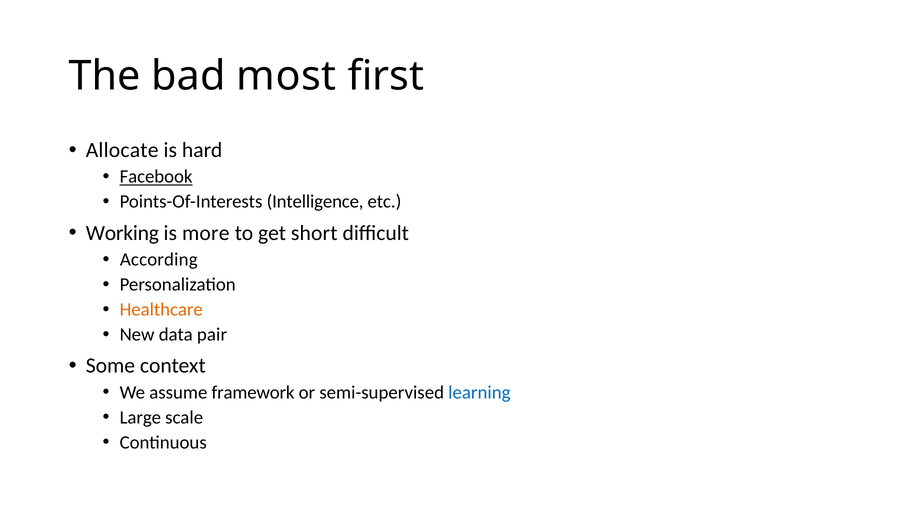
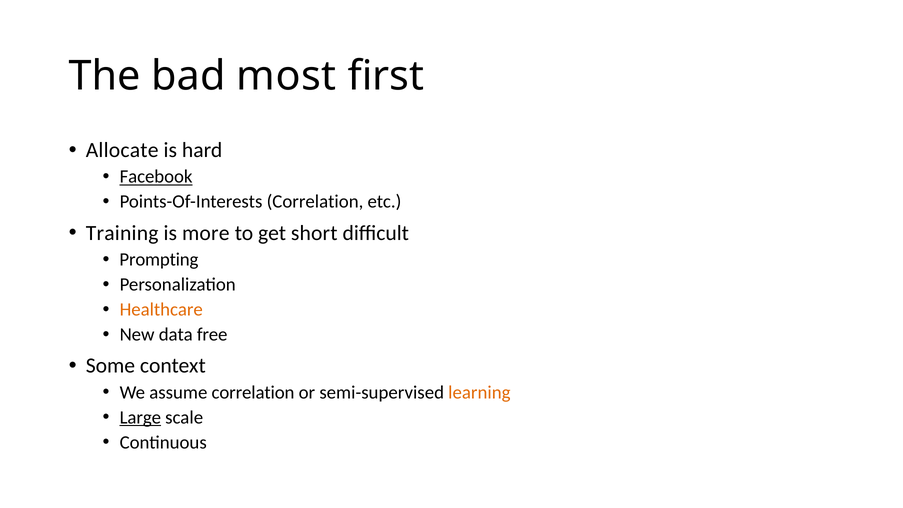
Points-Of-Interests Intelligence: Intelligence -> Correlation
Working: Working -> Training
According: According -> Prompting
pair: pair -> free
assume framework: framework -> correlation
learning colour: blue -> orange
Large underline: none -> present
